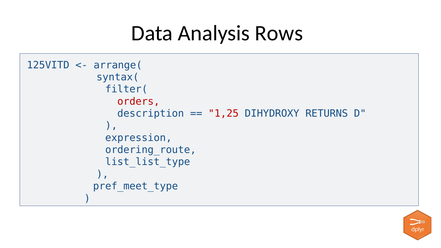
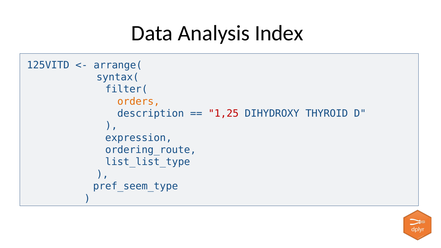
Rows: Rows -> Index
orders colour: red -> orange
RETURNS: RETURNS -> THYROID
pref_meet_type: pref_meet_type -> pref_seem_type
